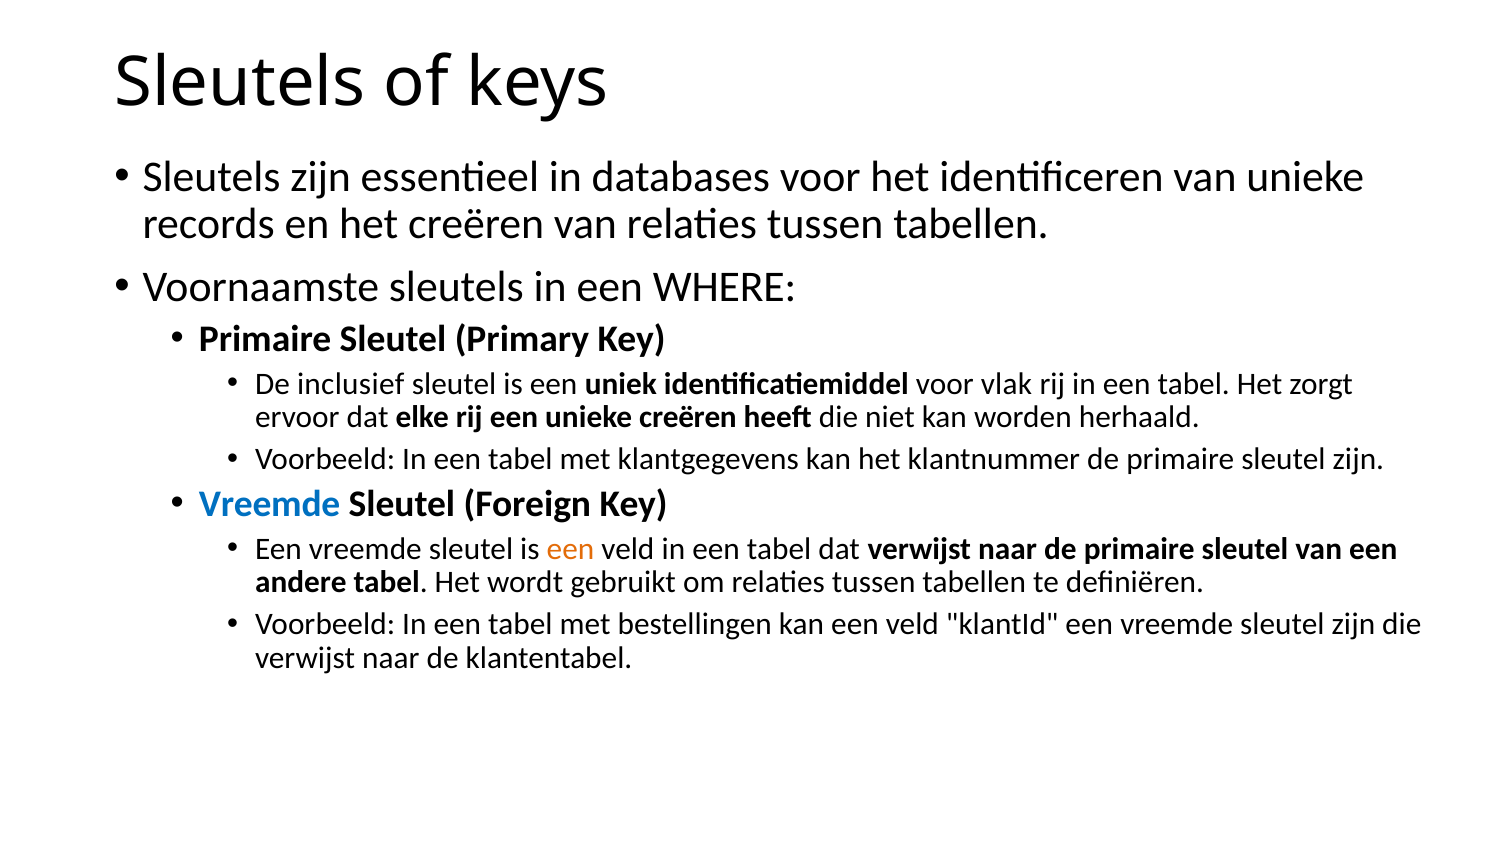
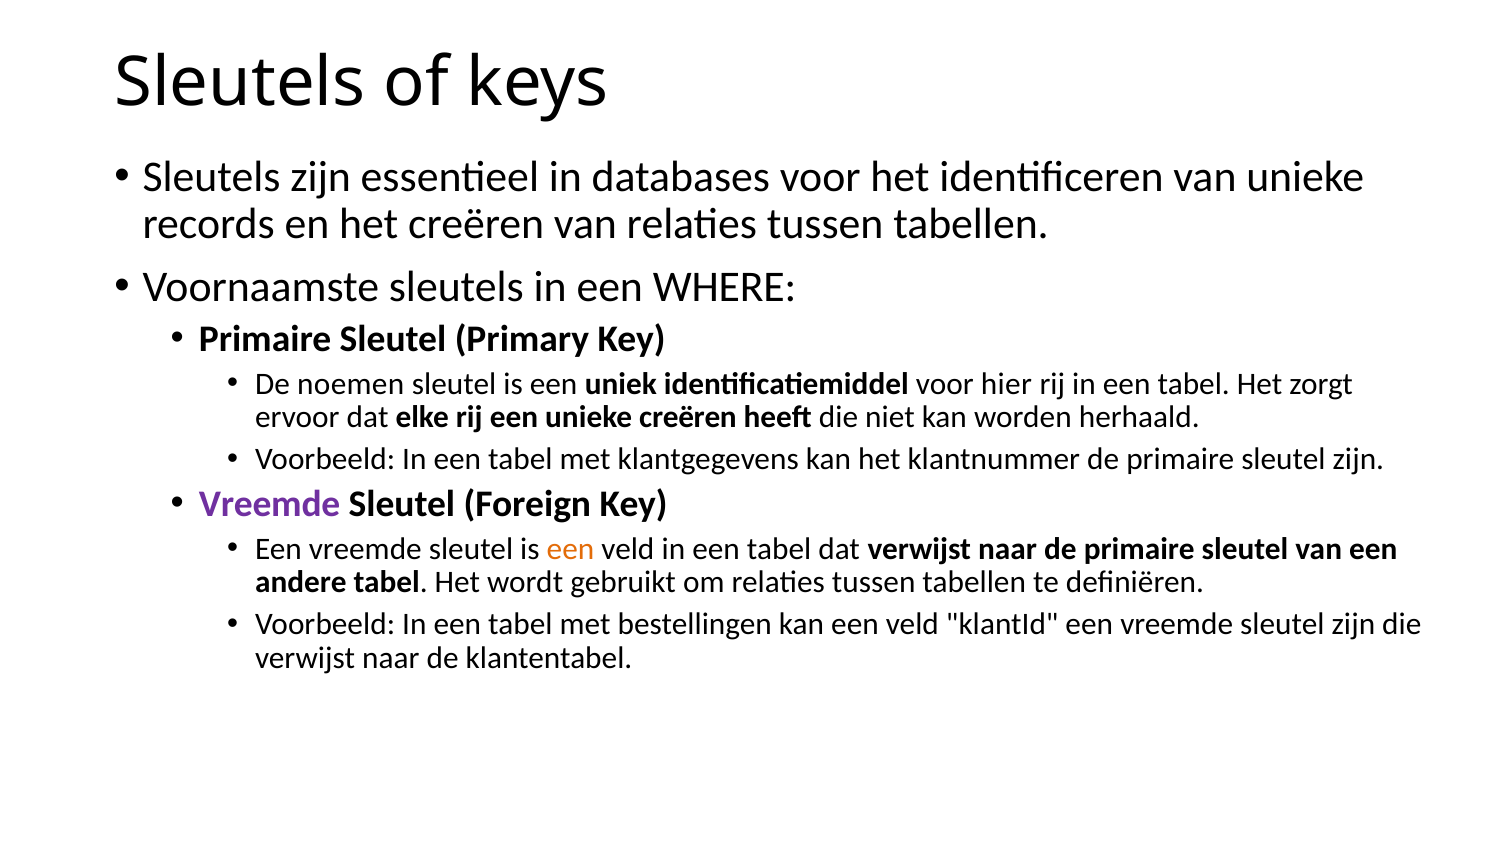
inclusief: inclusief -> noemen
vlak: vlak -> hier
Vreemde at (270, 504) colour: blue -> purple
